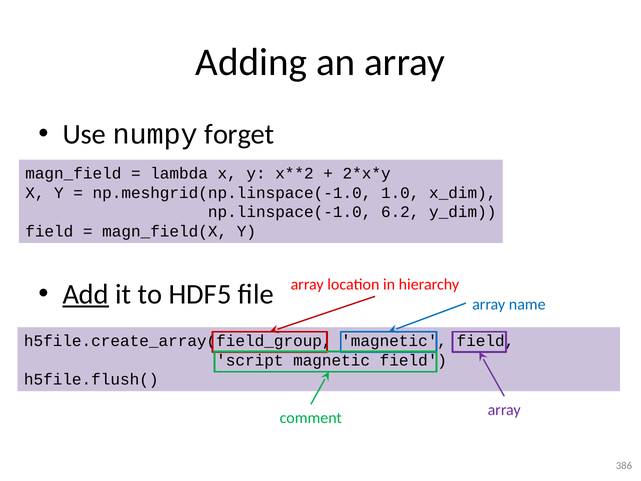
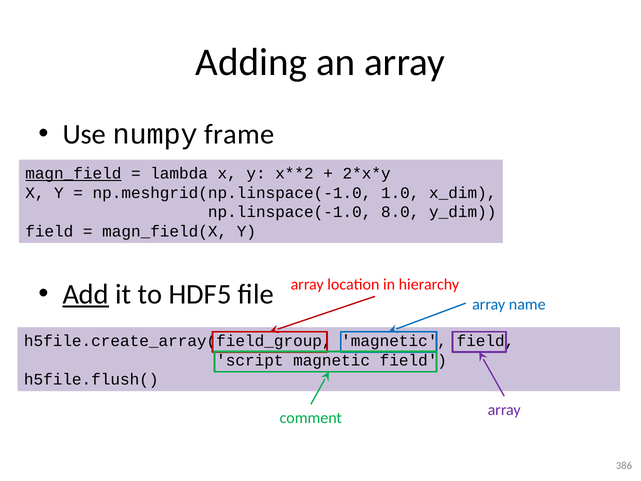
forget: forget -> frame
magn_field underline: none -> present
6.2: 6.2 -> 8.0
